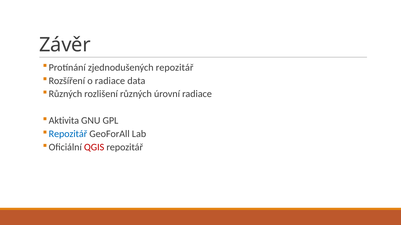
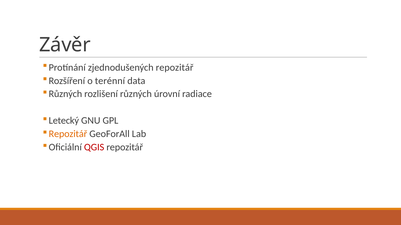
o radiace: radiace -> terénní
Aktivita: Aktivita -> Letecký
Repozitář at (68, 134) colour: blue -> orange
